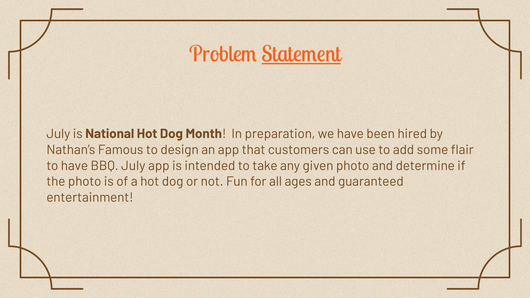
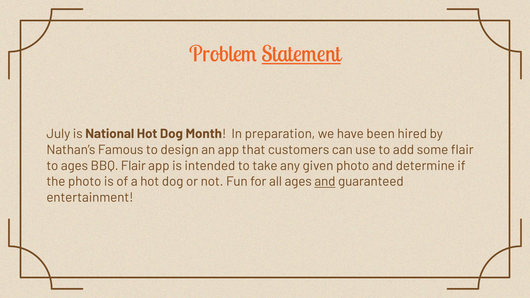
to have: have -> ages
BBQ July: July -> Flair
and at (325, 182) underline: none -> present
